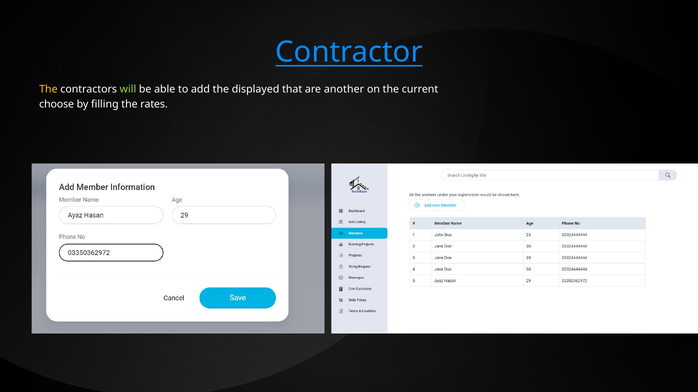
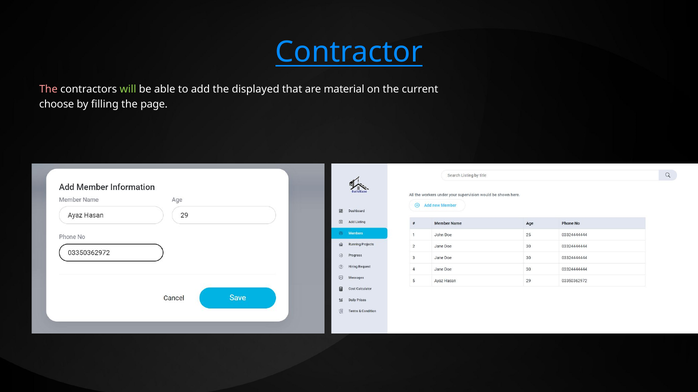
The at (48, 89) colour: yellow -> pink
another: another -> material
rates: rates -> page
